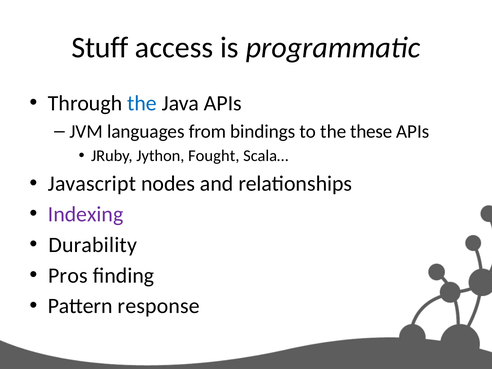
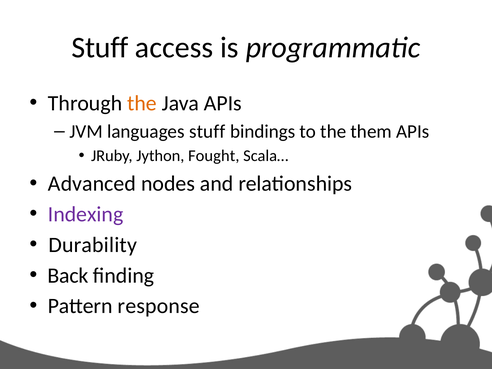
the at (142, 103) colour: blue -> orange
languages from: from -> stuff
these: these -> them
Javascript: Javascript -> Advanced
Pros: Pros -> Back
